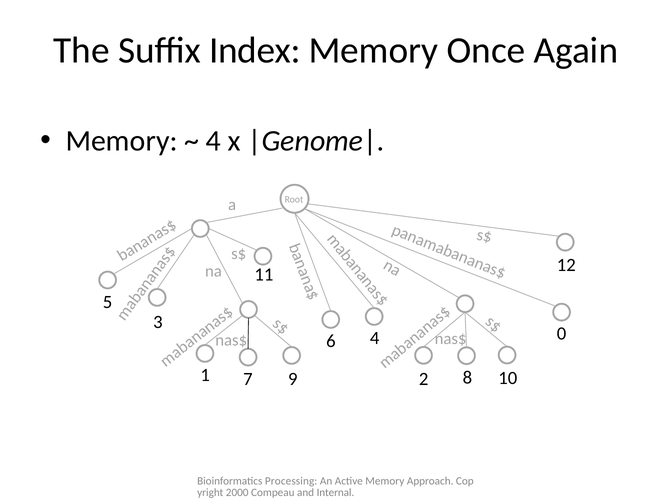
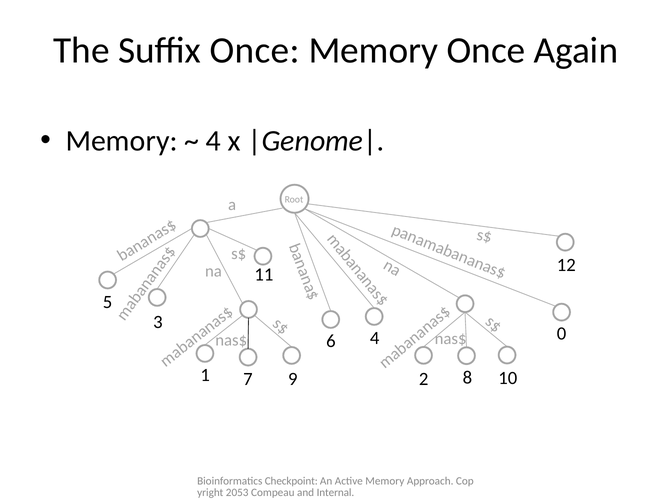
Suffix Index: Index -> Once
Processing: Processing -> Checkpoint
2000: 2000 -> 2053
